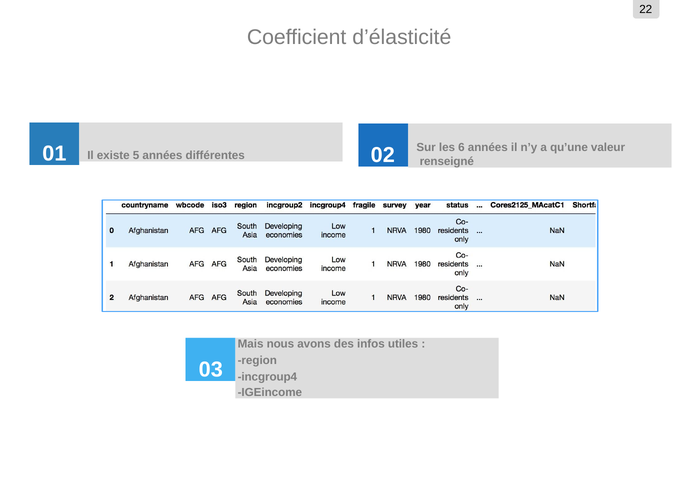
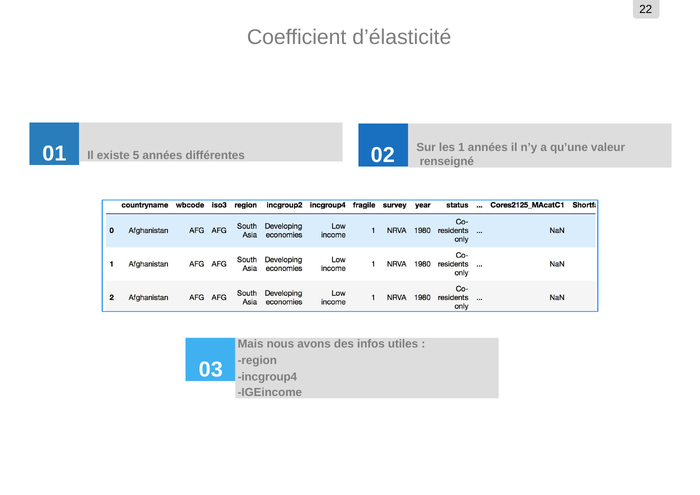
6: 6 -> 1
